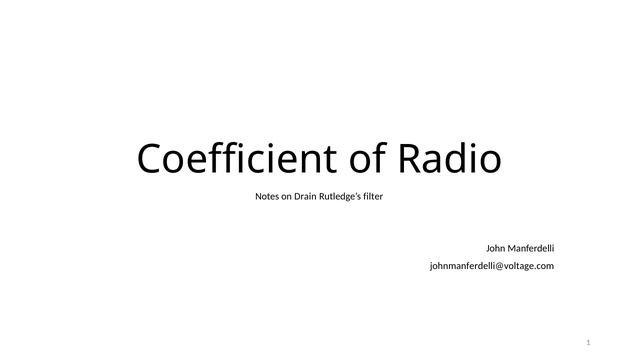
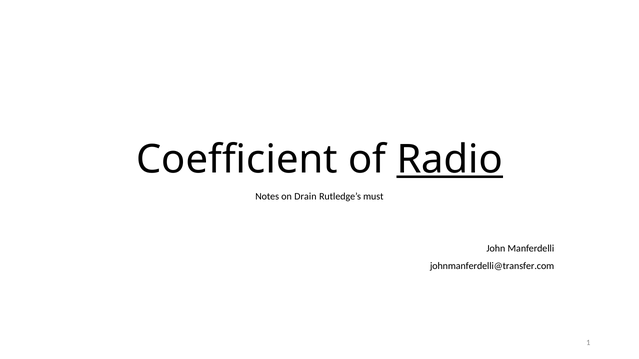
Radio underline: none -> present
filter: filter -> must
johnmanferdelli@voltage.com: johnmanferdelli@voltage.com -> johnmanferdelli@transfer.com
